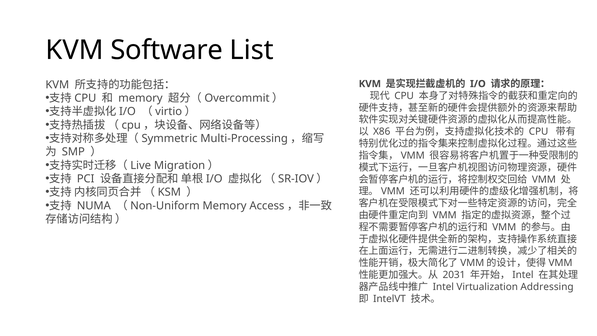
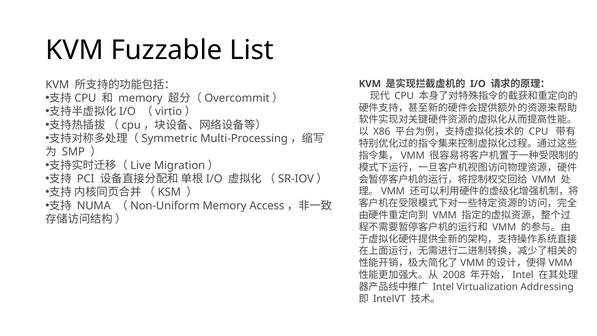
Software: Software -> Fuzzable
2031: 2031 -> 2008
